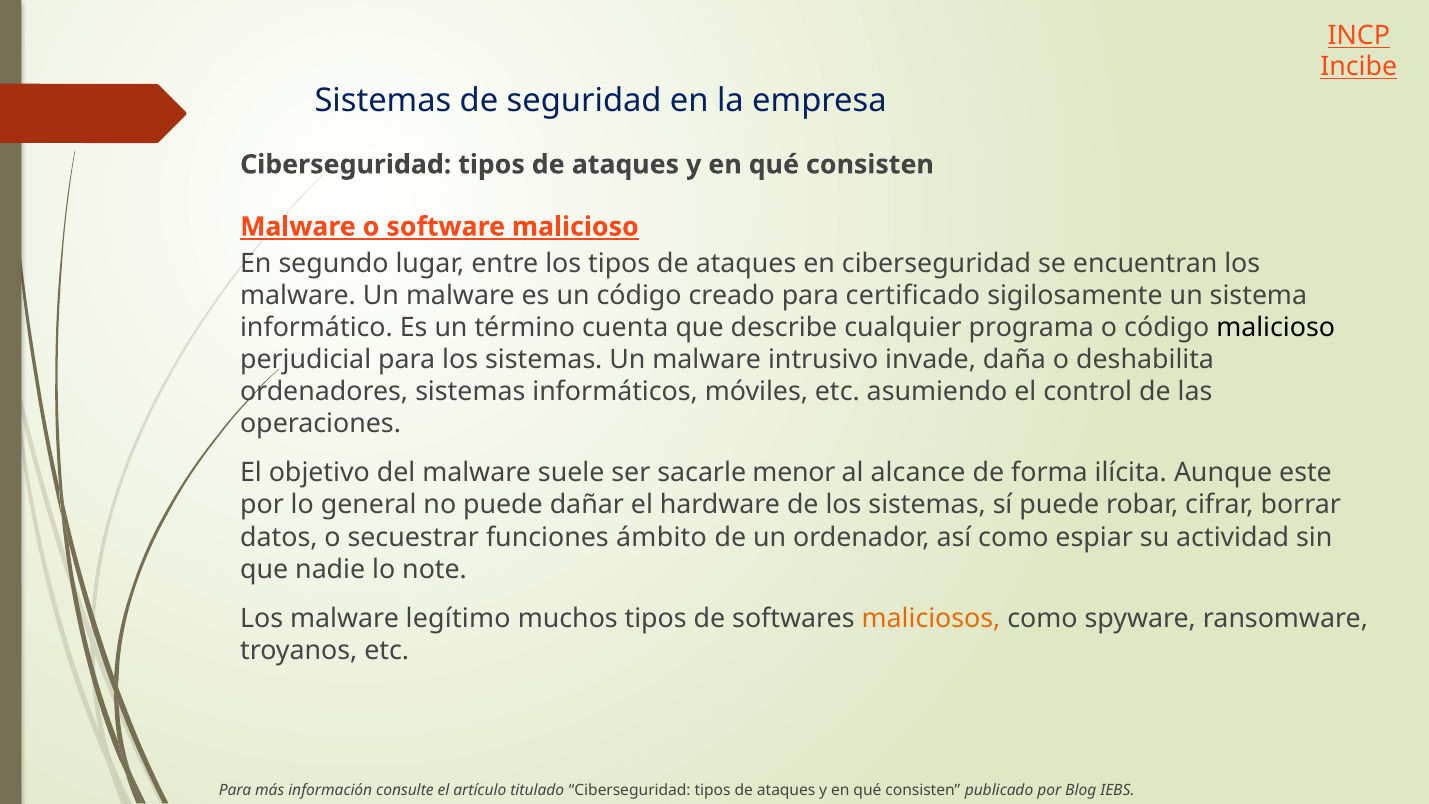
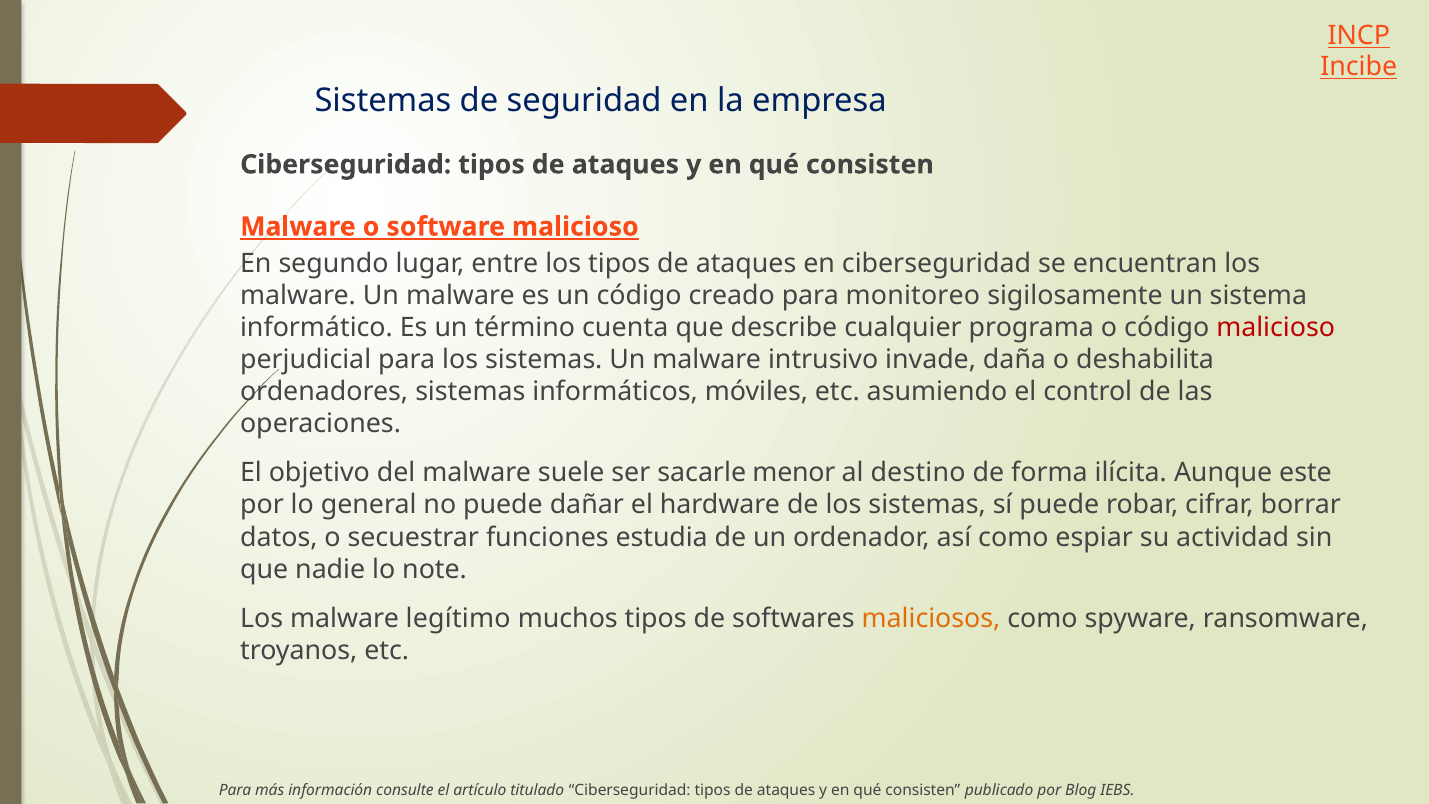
certificado: certificado -> monitoreo
malicioso at (1276, 327) colour: black -> red
alcance: alcance -> destino
ámbito: ámbito -> estudia
